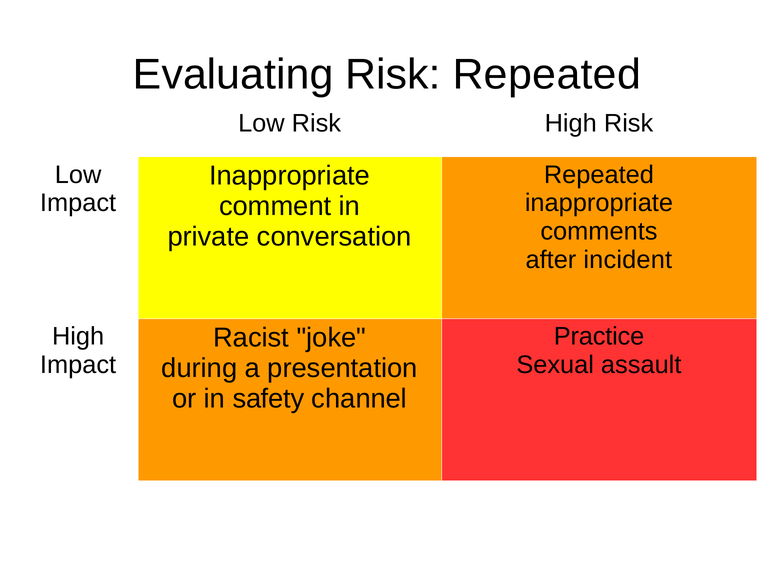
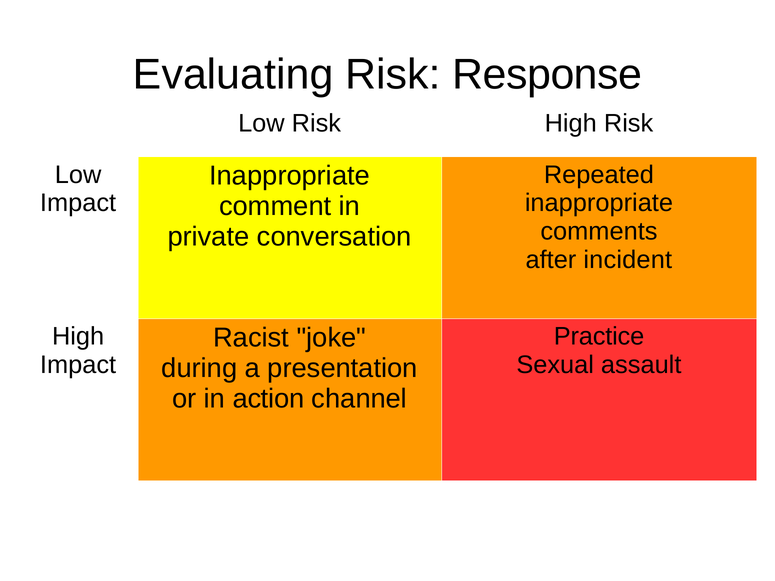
Risk Repeated: Repeated -> Response
safety: safety -> action
